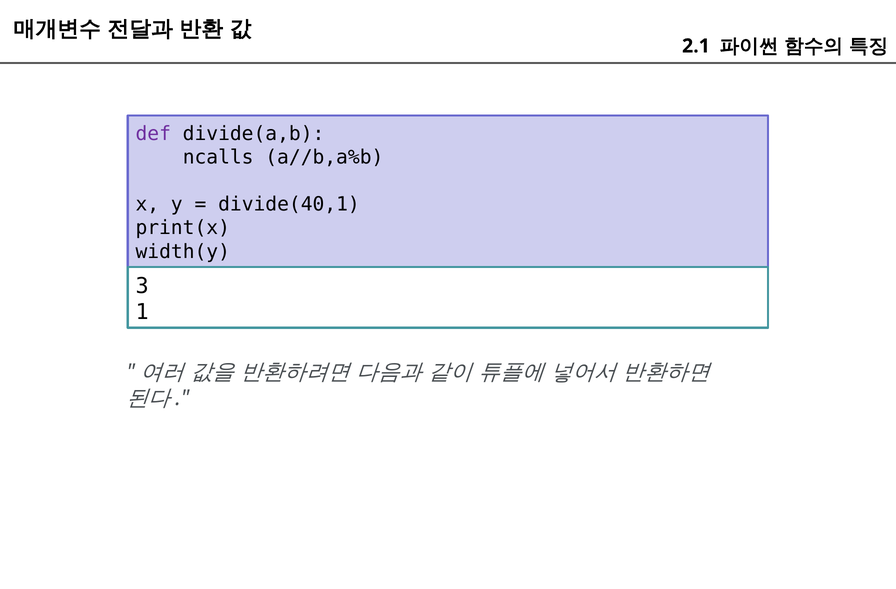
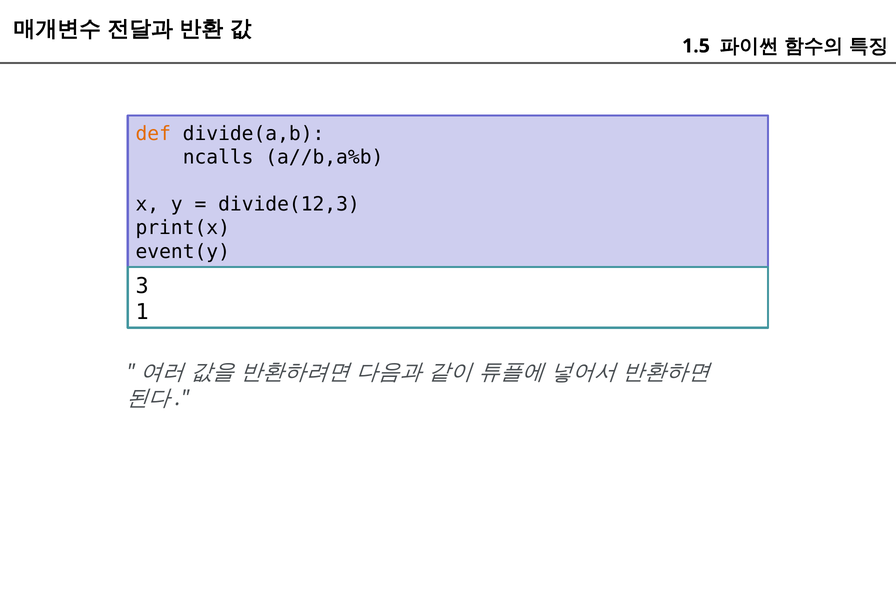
2.1: 2.1 -> 1.5
def colour: purple -> orange
divide(40,1: divide(40,1 -> divide(12,3
width(y: width(y -> event(y
